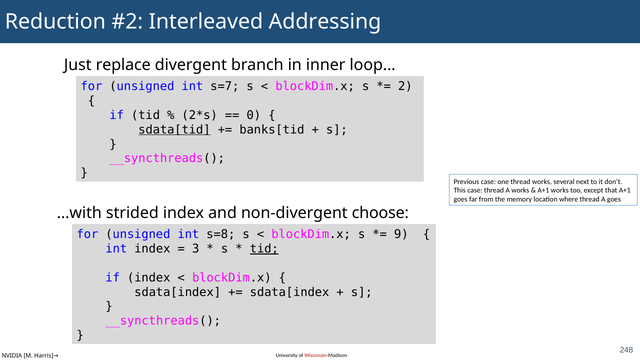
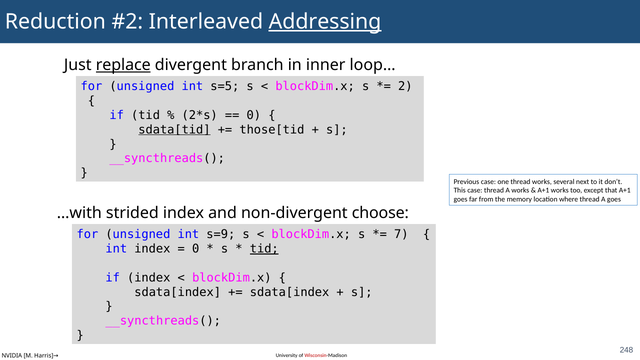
Addressing underline: none -> present
replace underline: none -> present
s=7: s=7 -> s=5
banks[tid: banks[tid -> those[tid
s=8: s=8 -> s=9
9: 9 -> 7
3 at (196, 249): 3 -> 0
